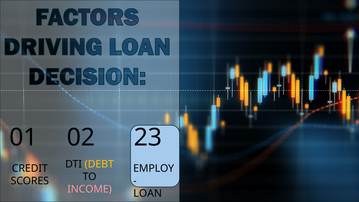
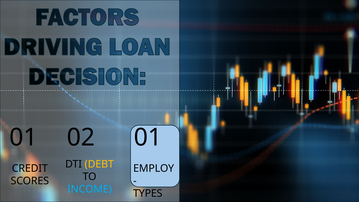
02 23: 23 -> 01
INCOME colour: pink -> light blue
LOAN: LOAN -> TYPES
